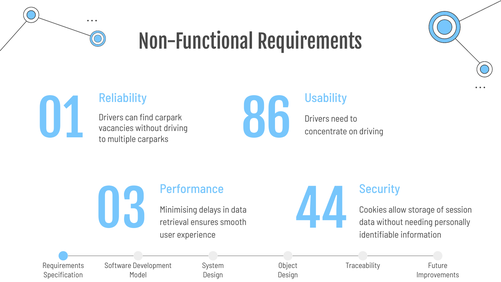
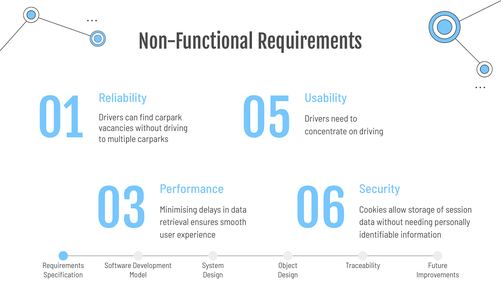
86: 86 -> 05
44: 44 -> 06
